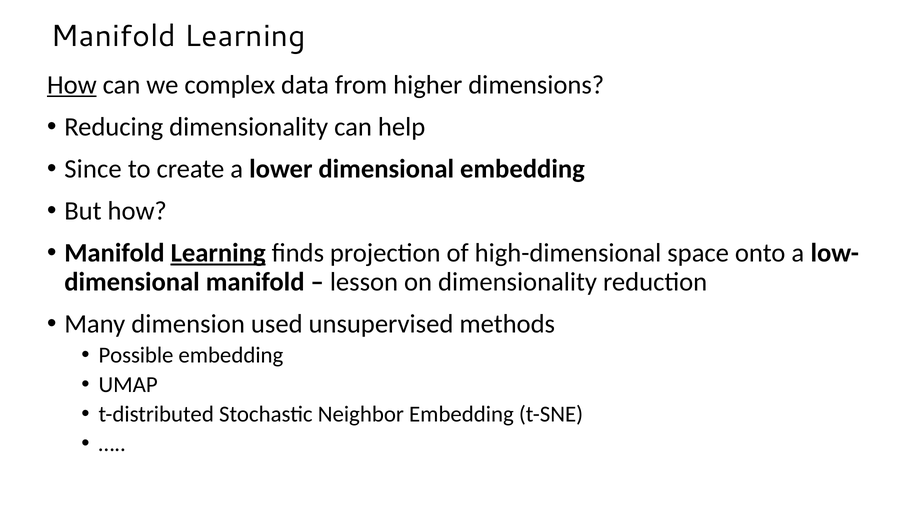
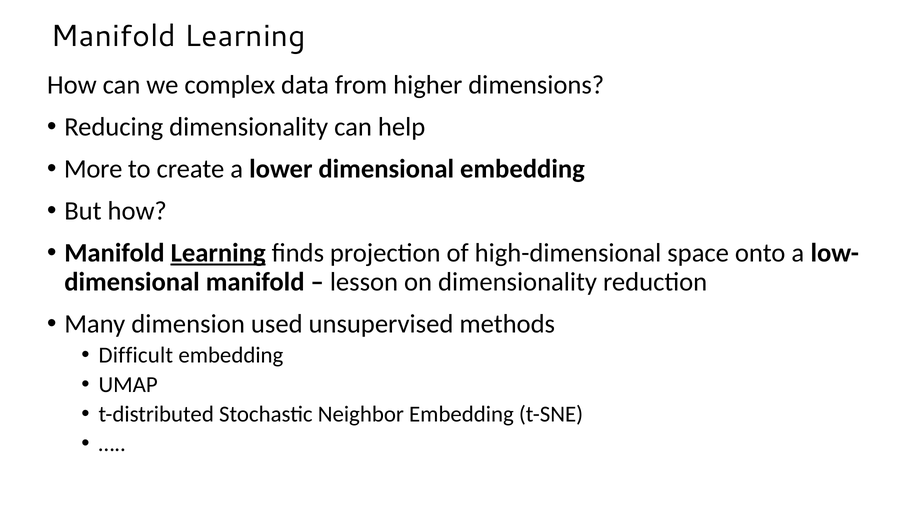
How at (72, 85) underline: present -> none
Since: Since -> More
Possible: Possible -> Difficult
